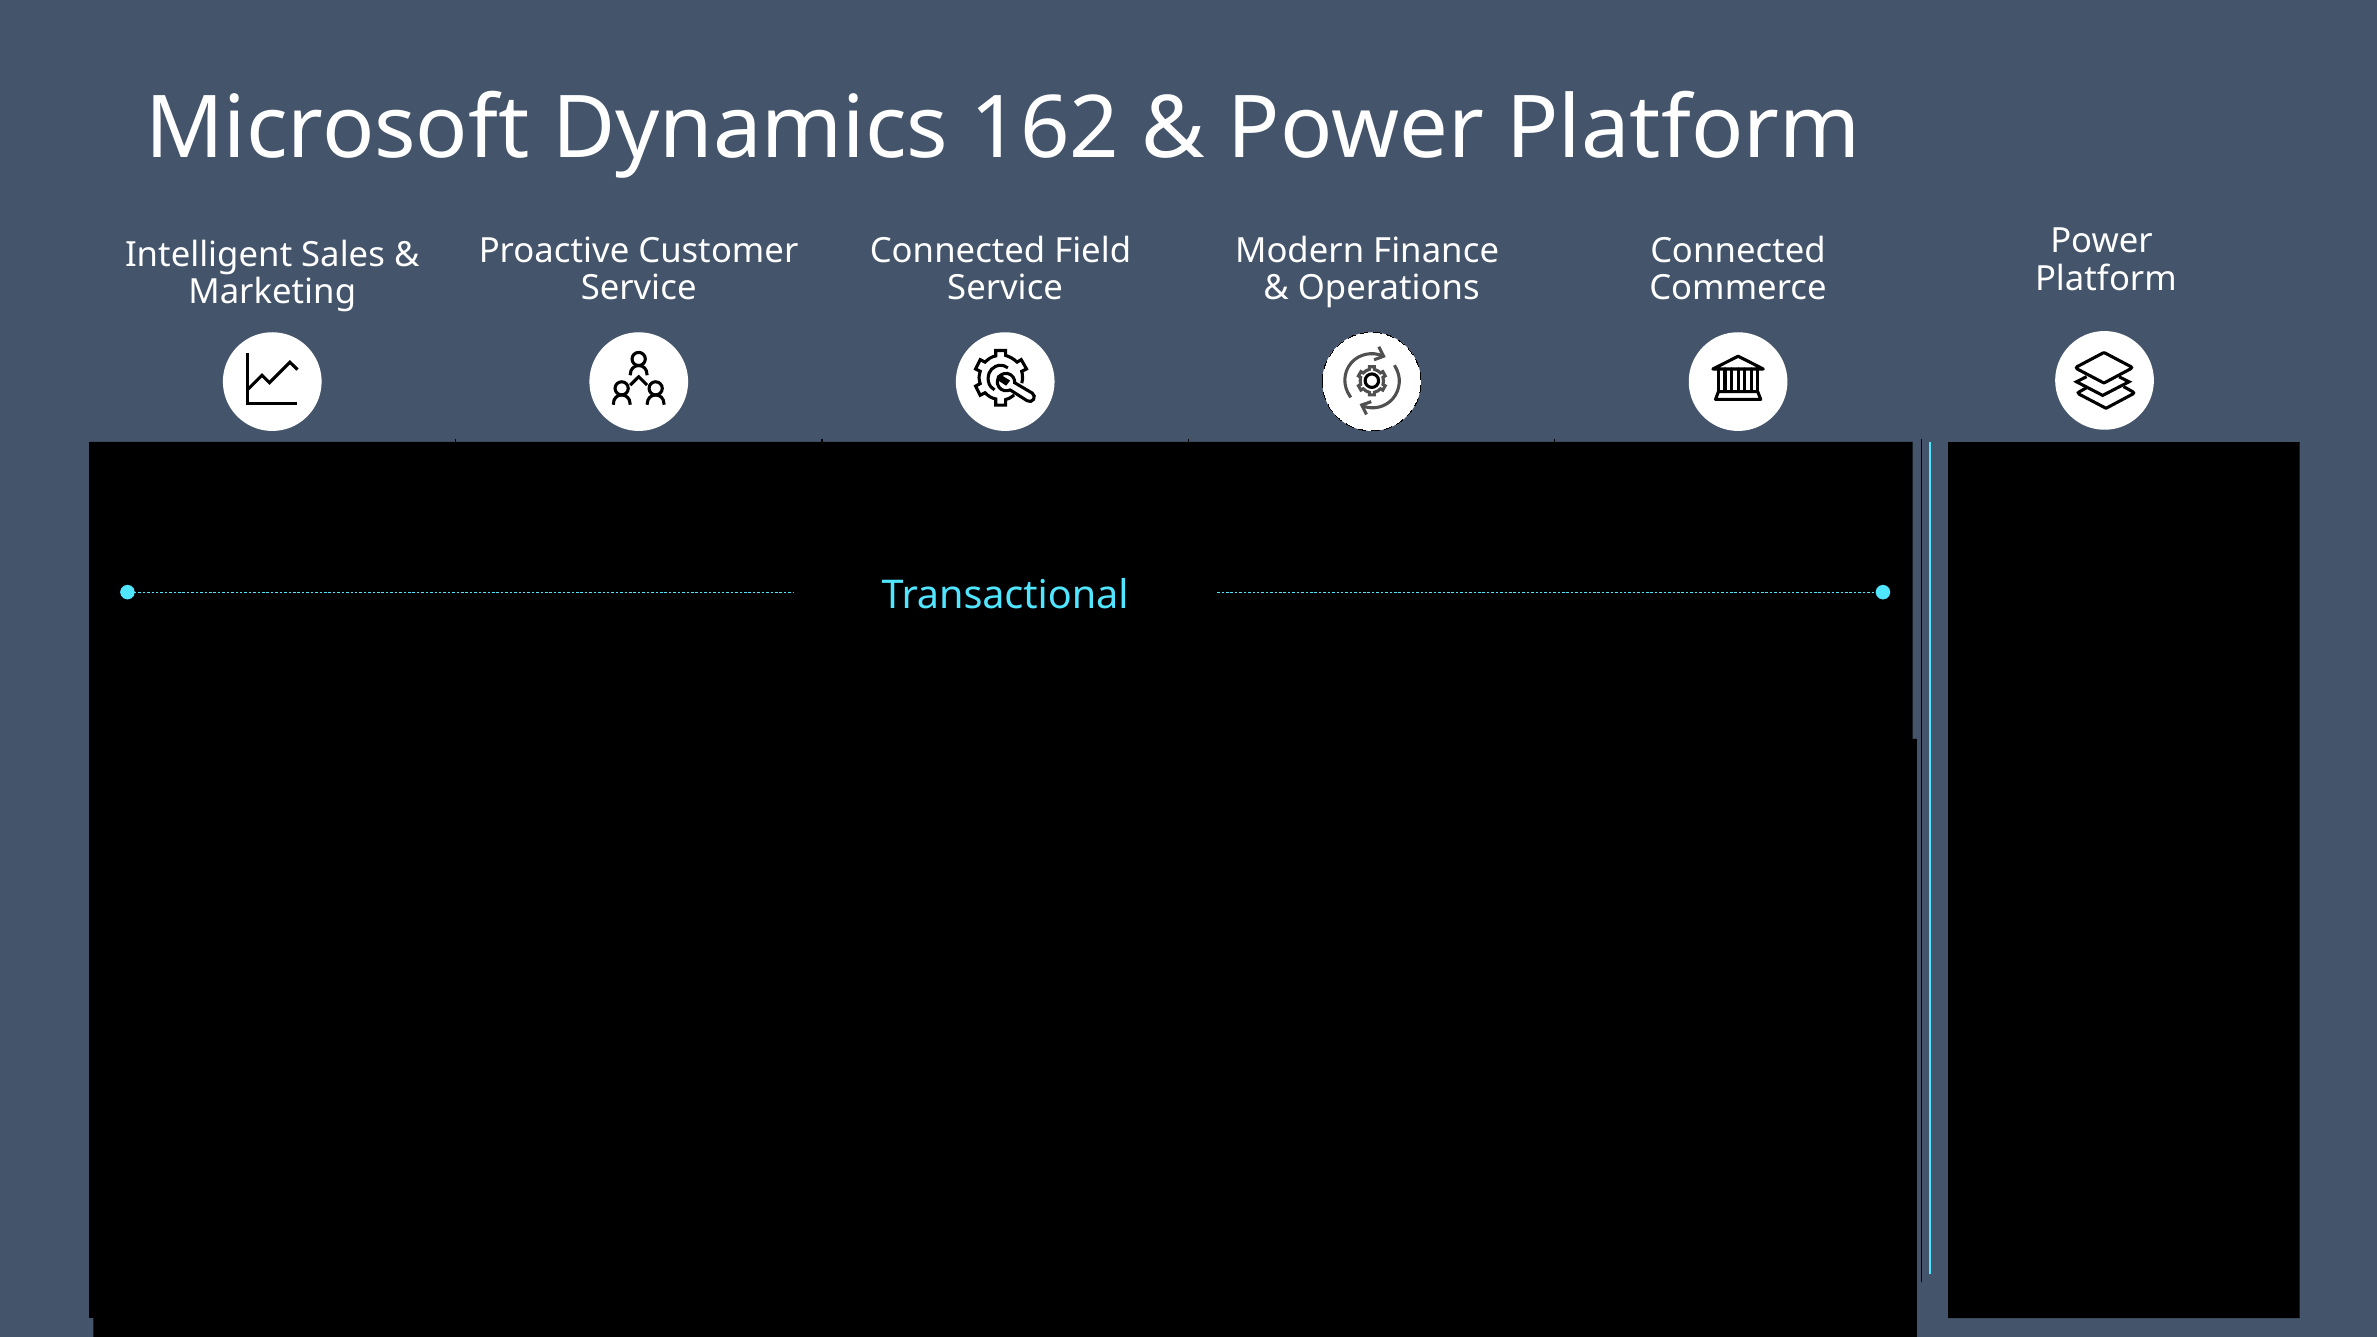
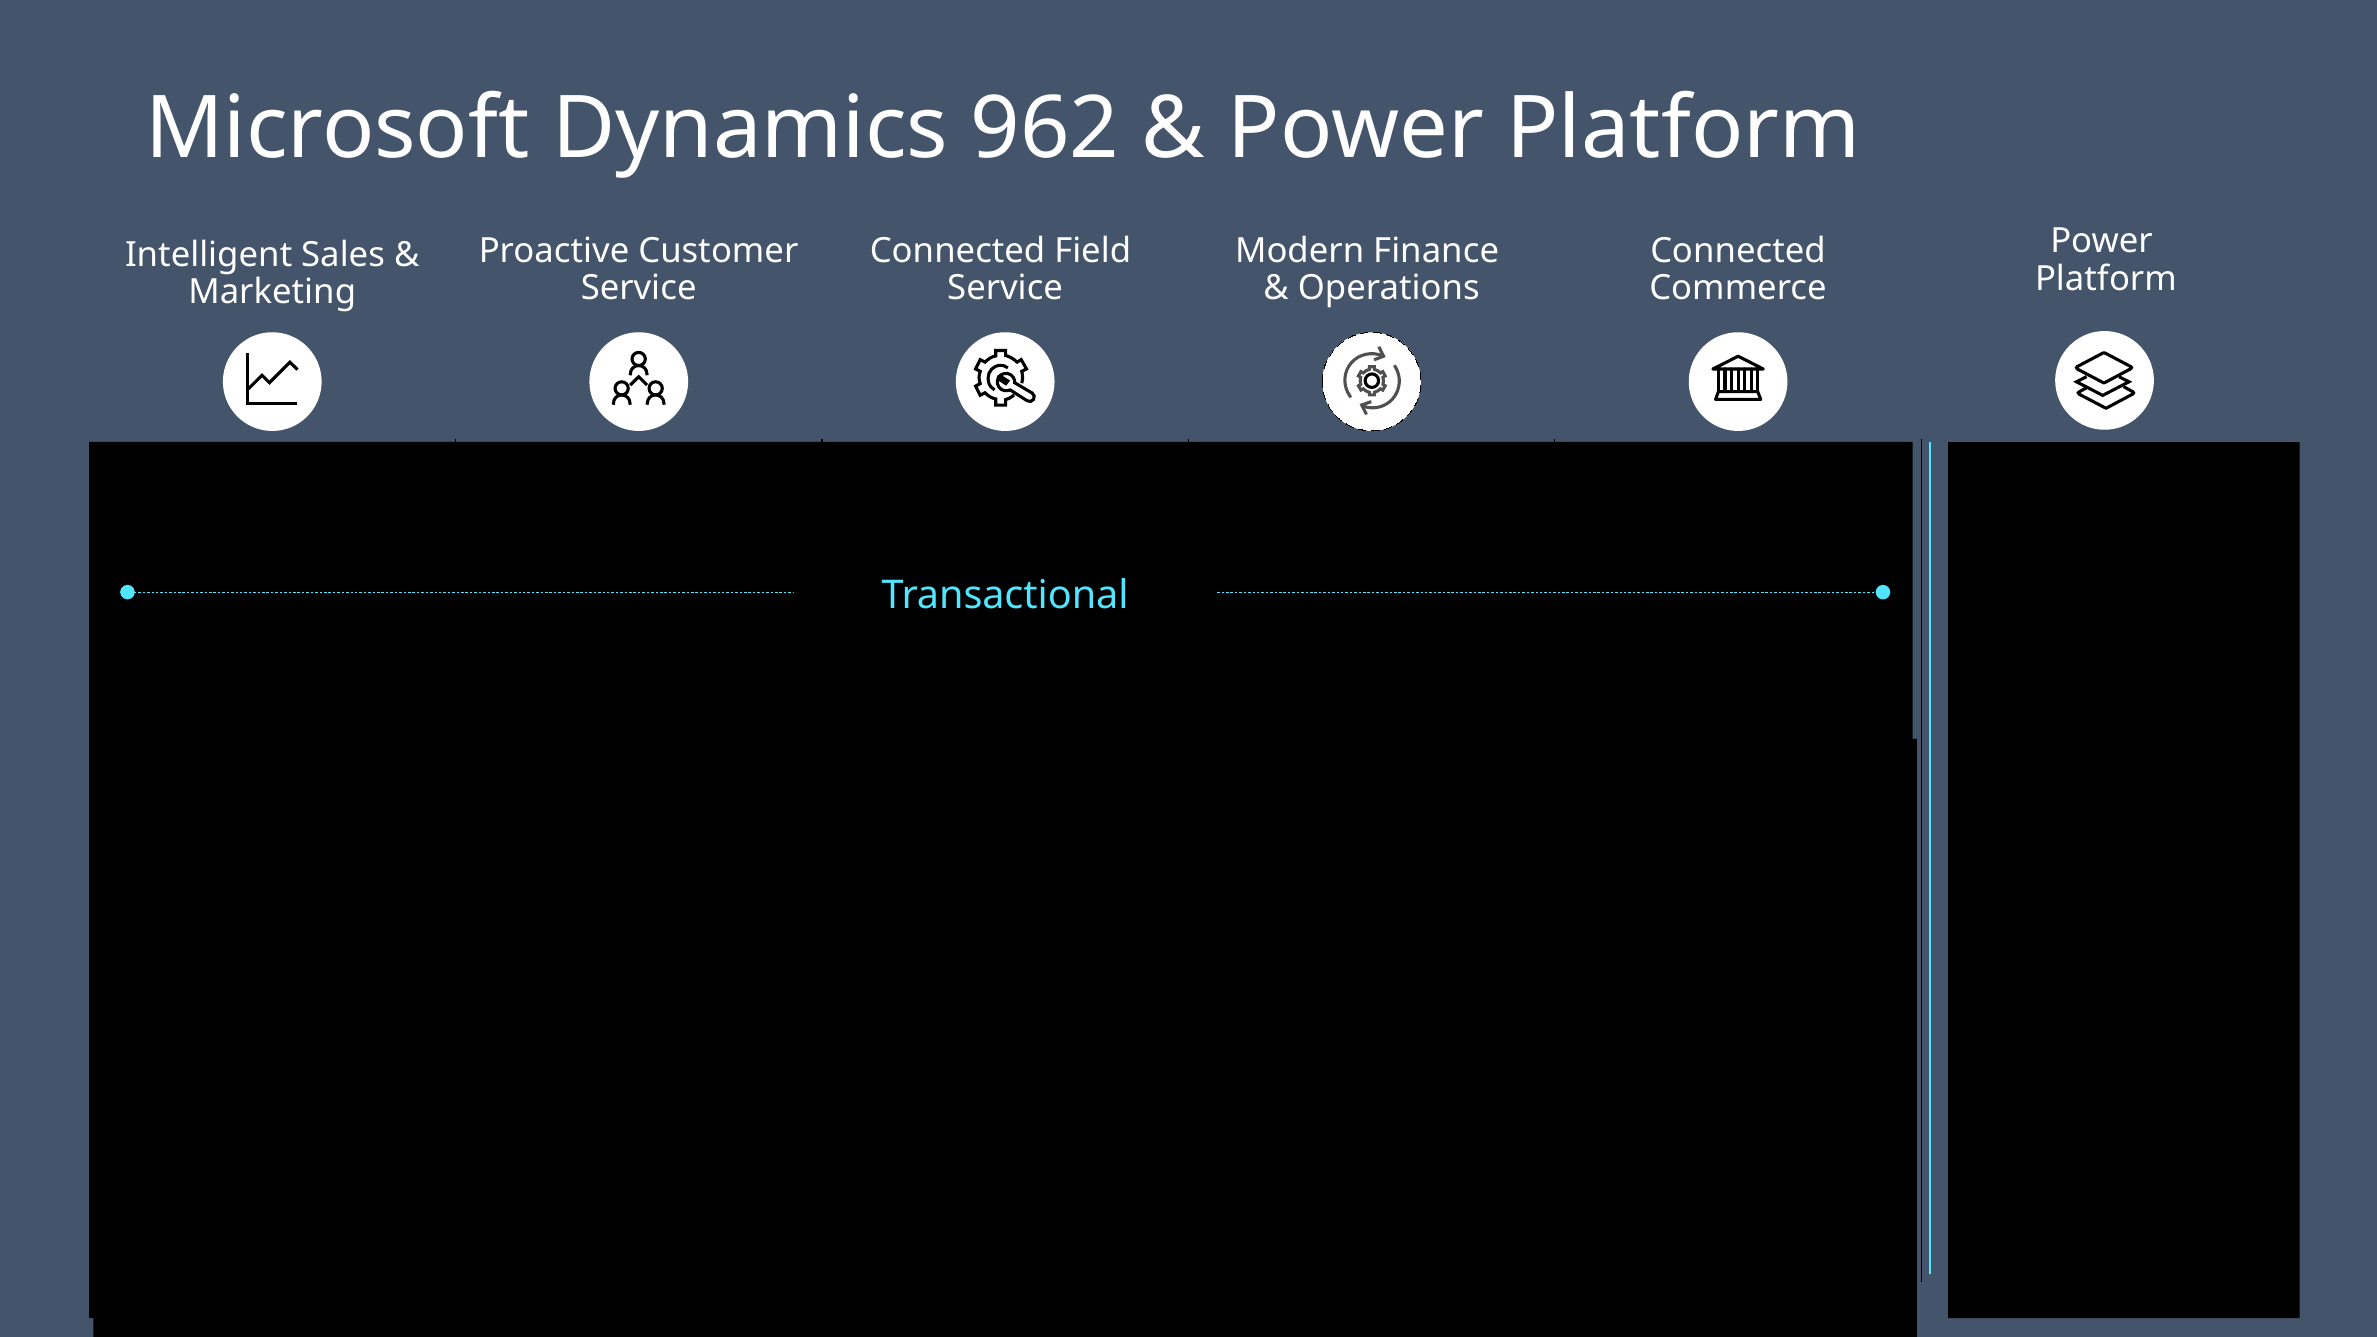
162: 162 -> 962
